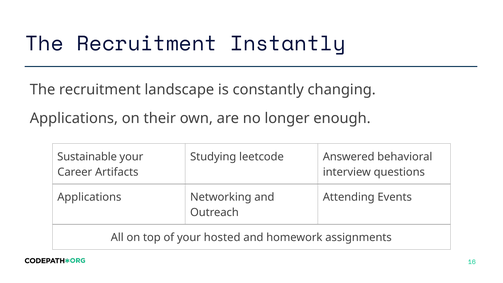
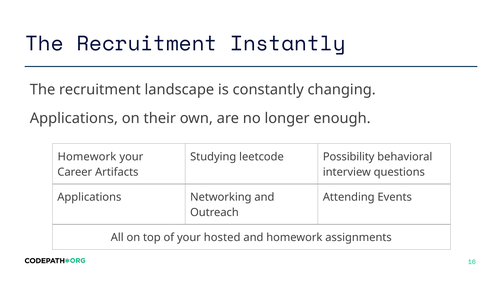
Sustainable at (87, 157): Sustainable -> Homework
Answered: Answered -> Possibility
